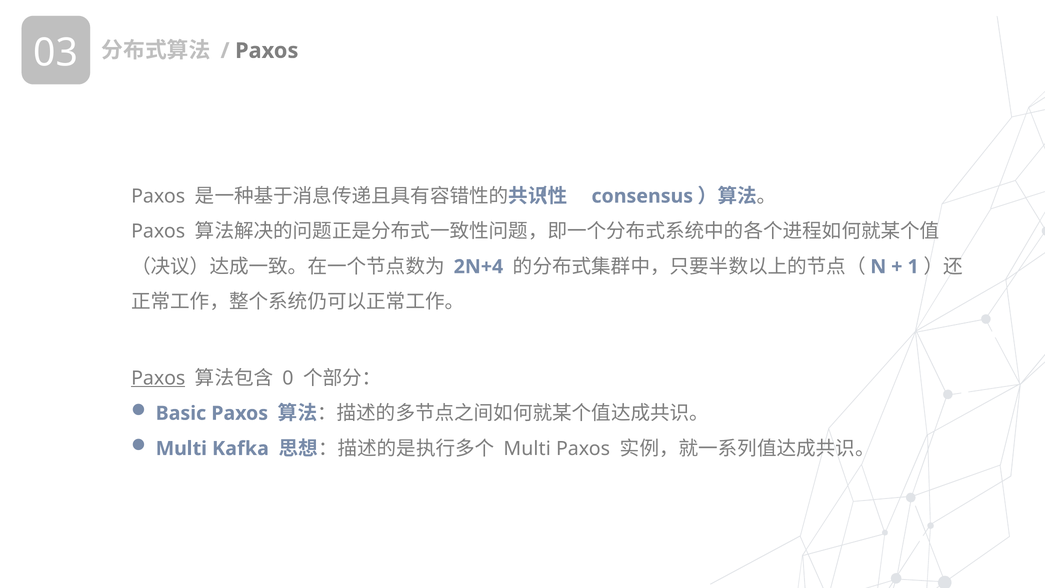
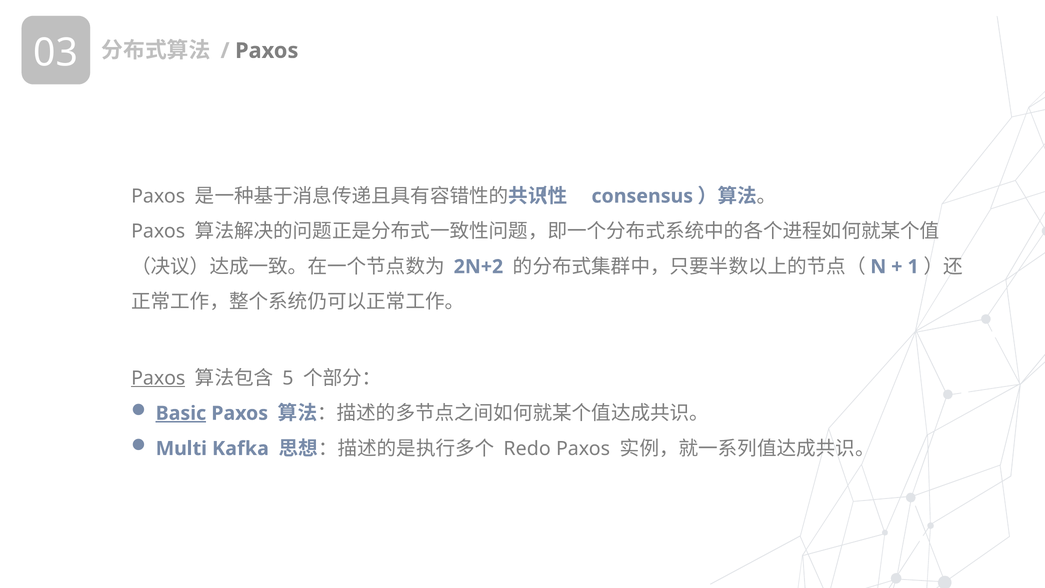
2N+4: 2N+4 -> 2N+2
0: 0 -> 5
Basic underline: none -> present
Multi at (527, 448): Multi -> Redo
